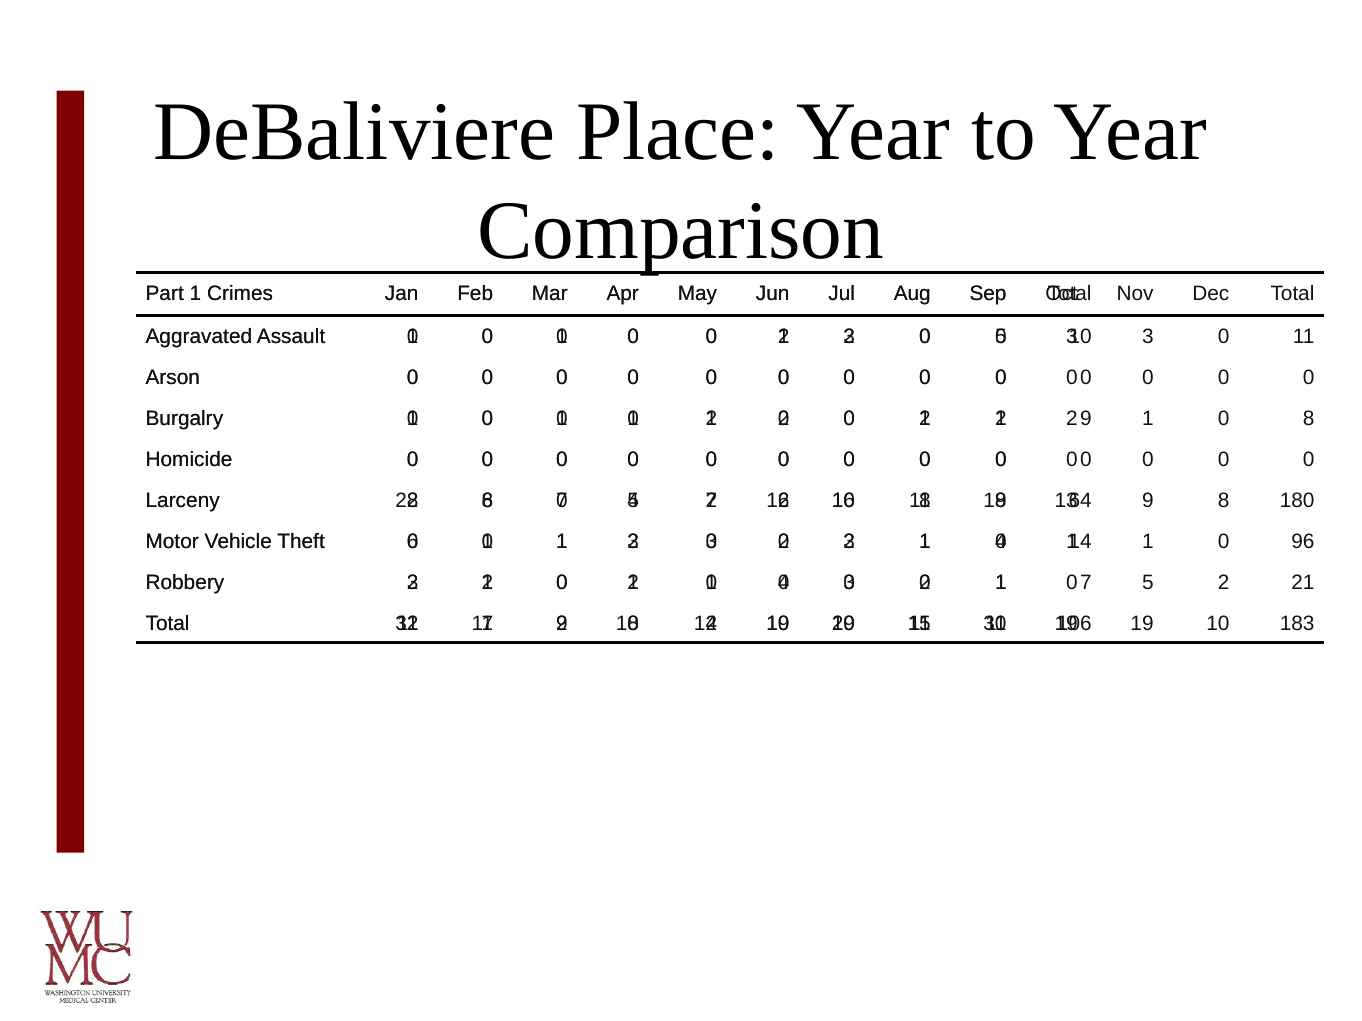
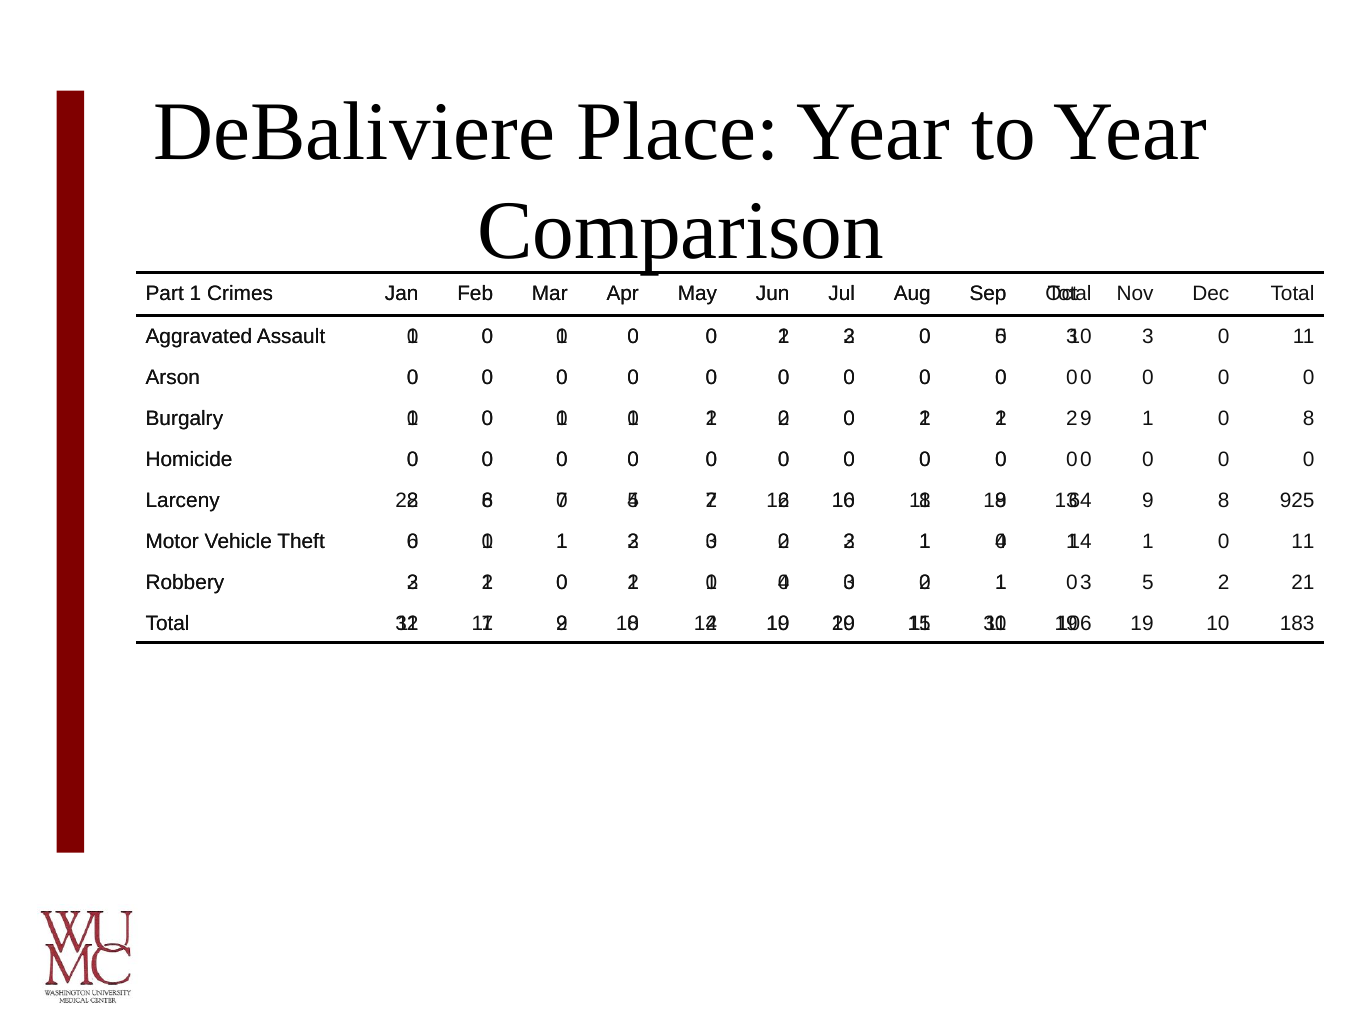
180: 180 -> 925
1 0 96: 96 -> 11
7 at (1086, 583): 7 -> 3
